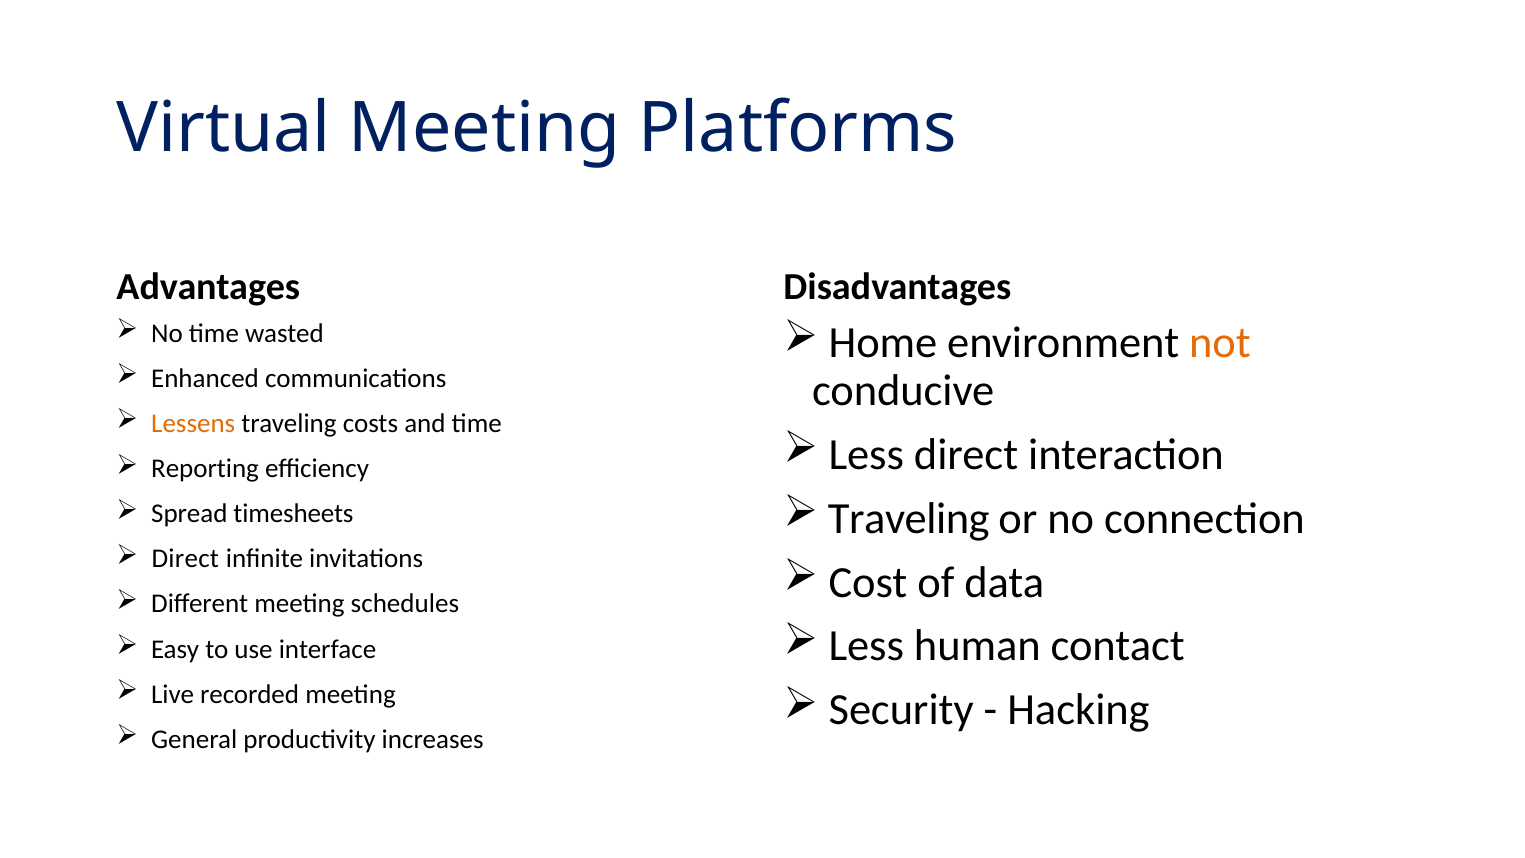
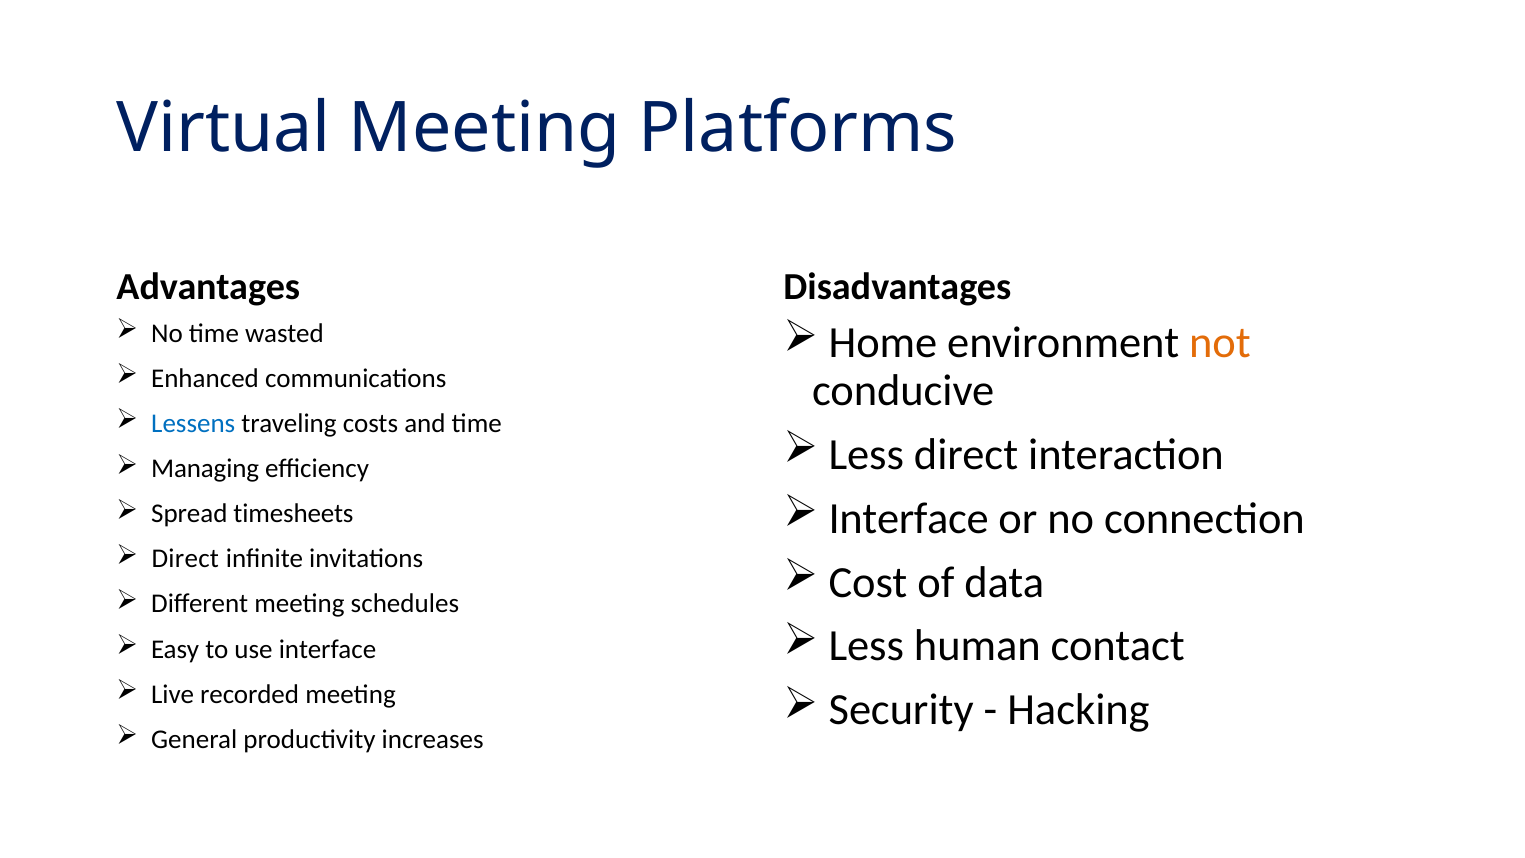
Lessens colour: orange -> blue
Reporting: Reporting -> Managing
Traveling at (909, 518): Traveling -> Interface
